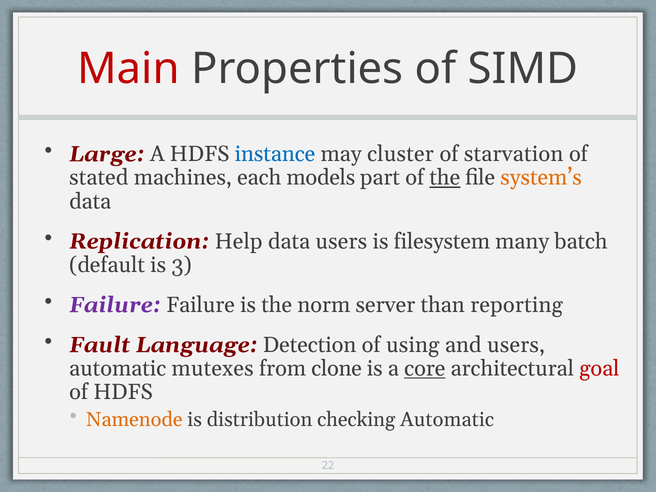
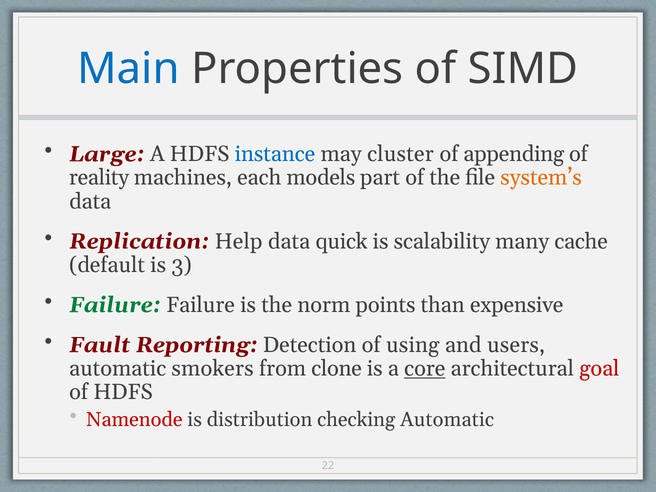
Main colour: red -> blue
starvation: starvation -> appending
stated: stated -> reality
the at (445, 178) underline: present -> none
data users: users -> quick
filesystem: filesystem -> scalability
batch: batch -> cache
Failure at (115, 305) colour: purple -> green
server: server -> points
reporting: reporting -> expensive
Language: Language -> Reporting
mutexes: mutexes -> smokers
Namenode colour: orange -> red
